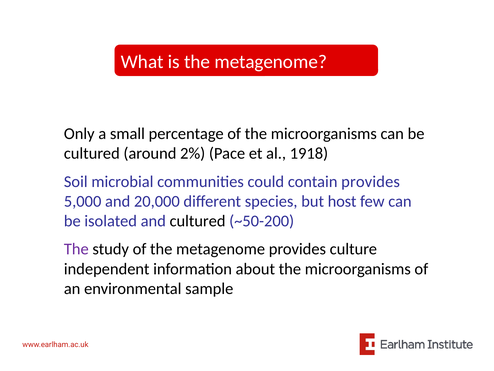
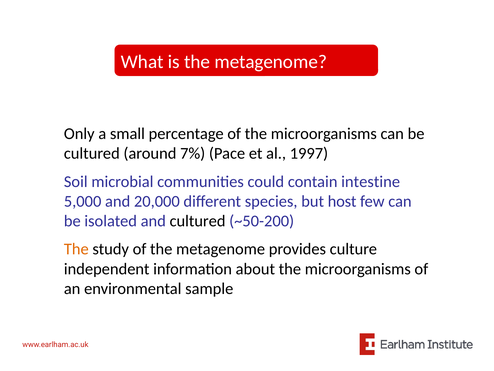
2%: 2% -> 7%
1918: 1918 -> 1997
contain provides: provides -> intestine
The at (76, 249) colour: purple -> orange
